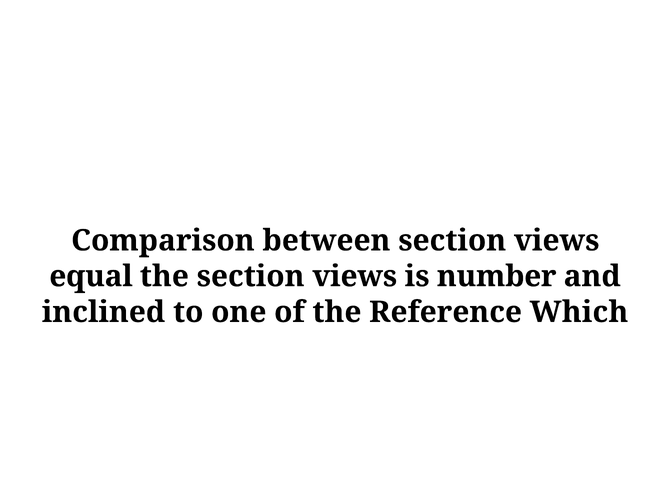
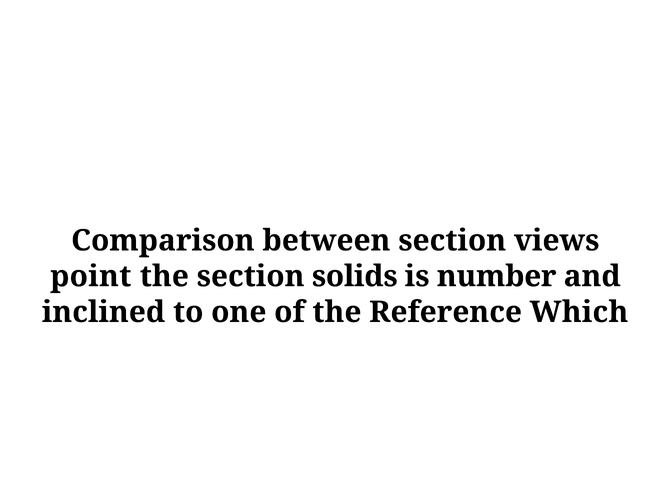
equal: equal -> point
the section views: views -> solids
